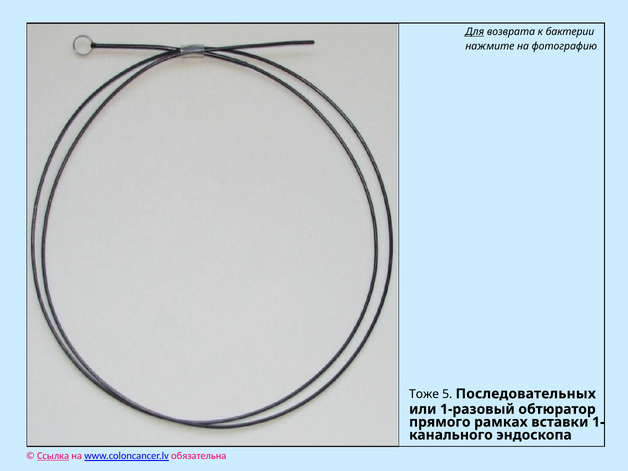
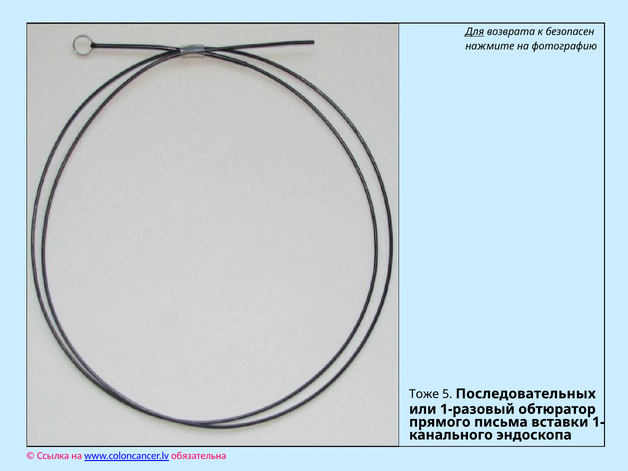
бактерии: бактерии -> безопасен
рамках: рамках -> письма
Ссылка underline: present -> none
